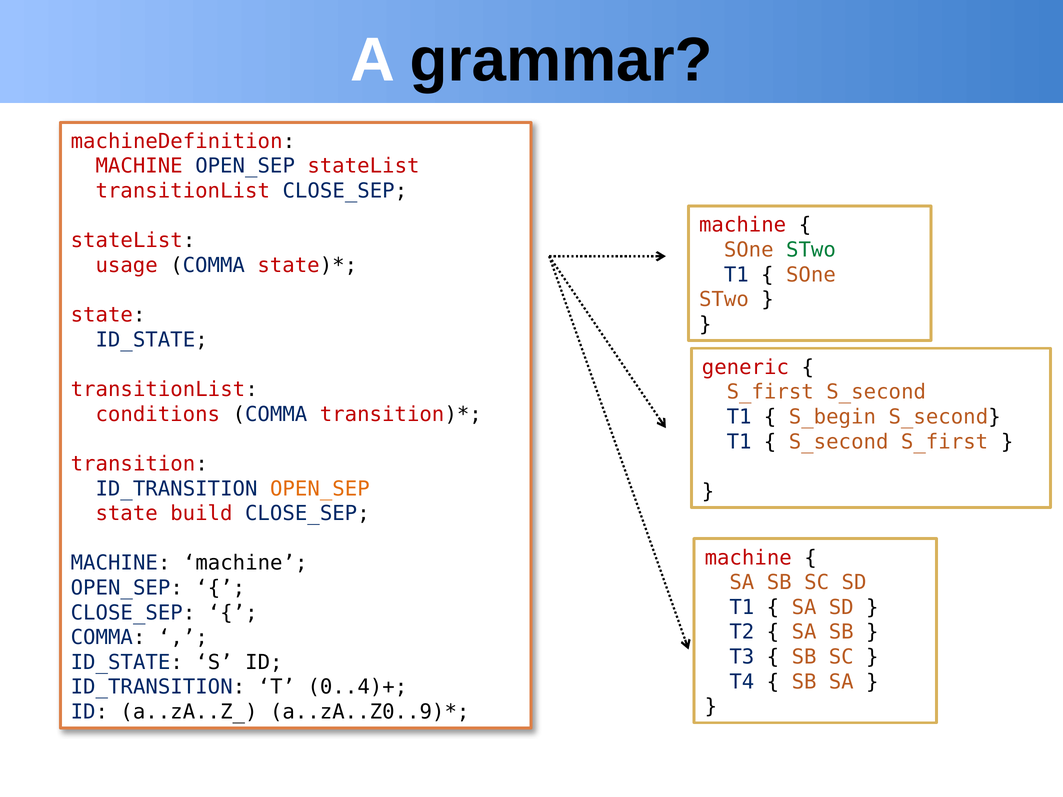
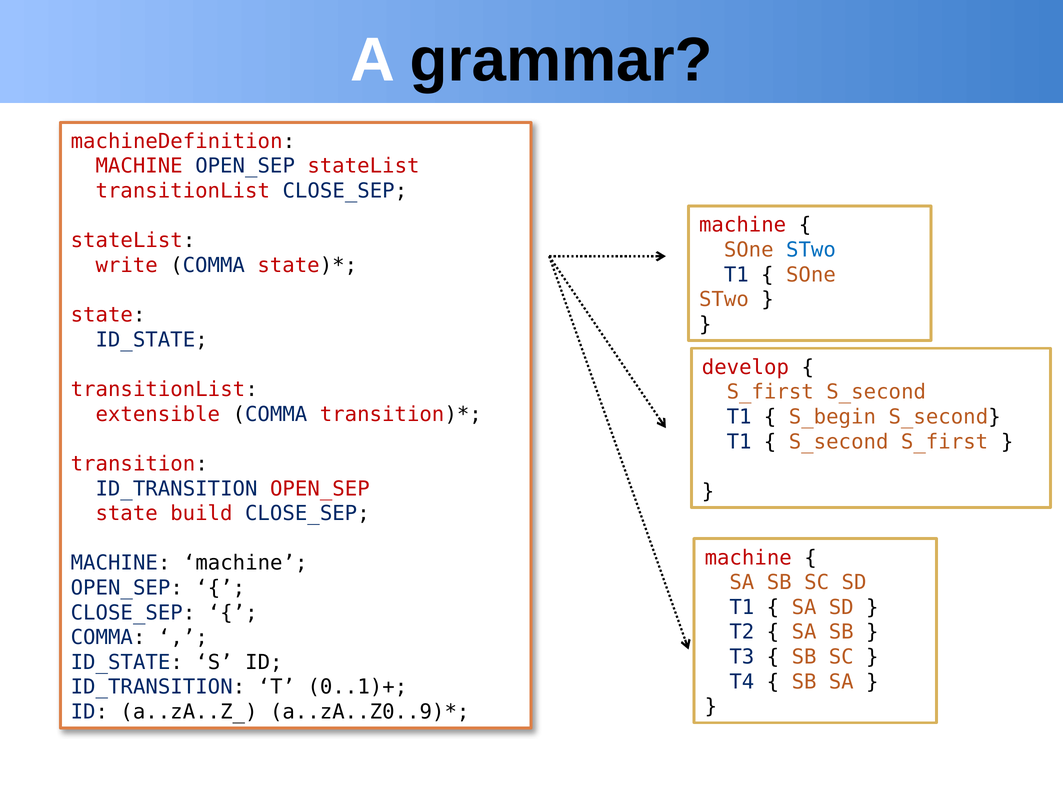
STwo at (811, 250) colour: green -> blue
usage: usage -> write
generic: generic -> develop
conditions: conditions -> extensible
OPEN_SEP at (320, 489) colour: orange -> red
0..4)+: 0..4)+ -> 0..1)+
